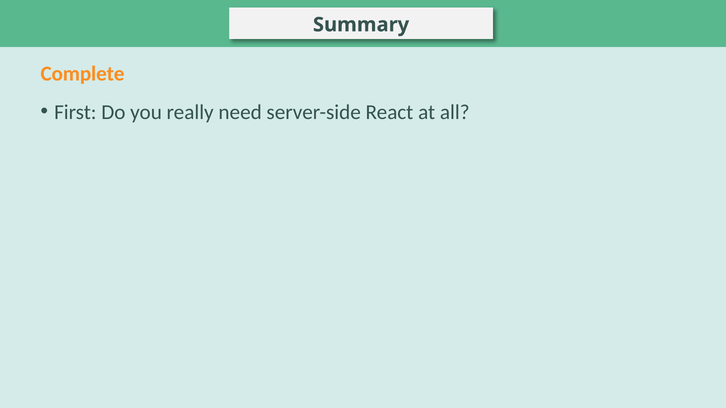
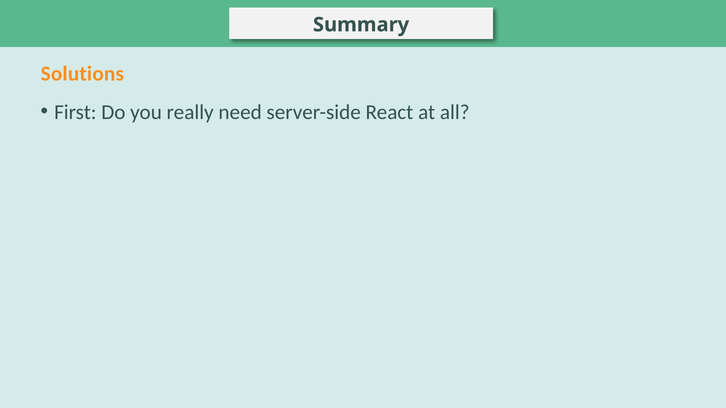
Complete: Complete -> Solutions
